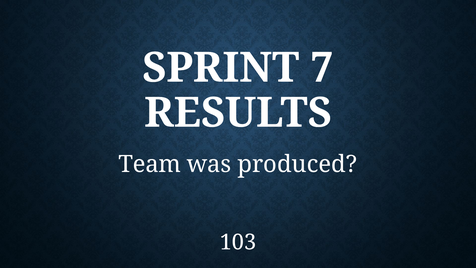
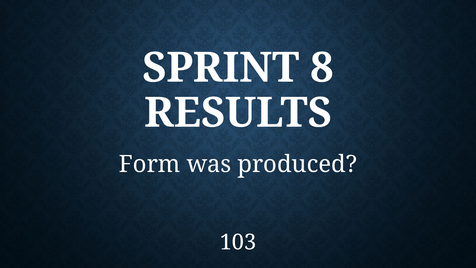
7: 7 -> 8
Team: Team -> Form
